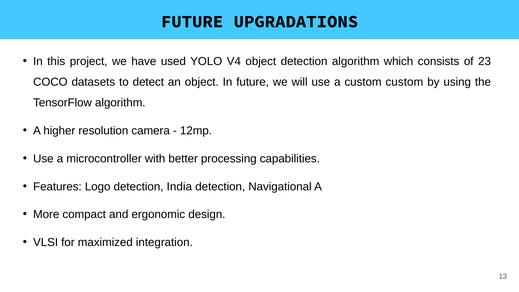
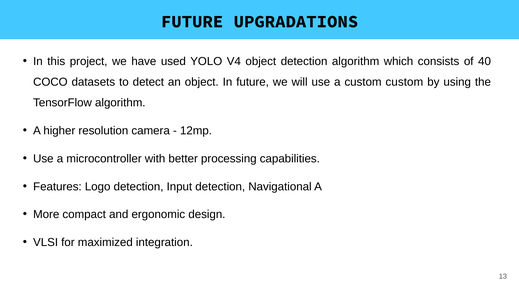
23: 23 -> 40
India: India -> Input
